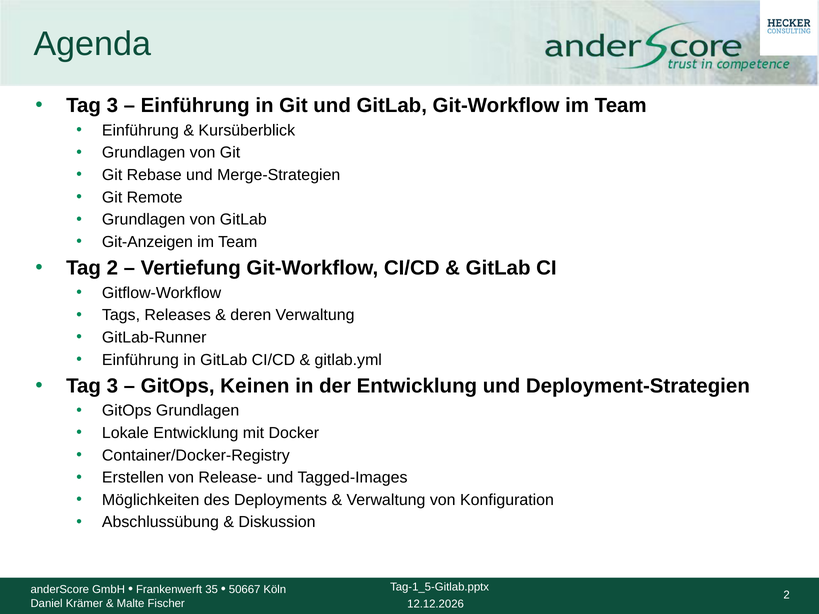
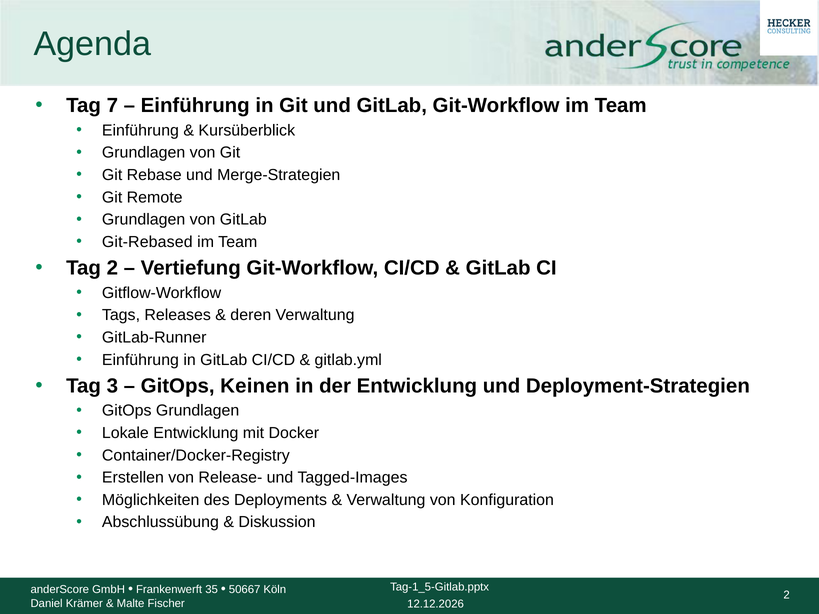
3 at (112, 106): 3 -> 7
Git-Anzeigen: Git-Anzeigen -> Git-Rebased
